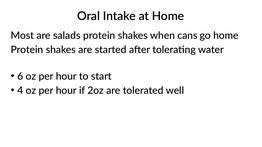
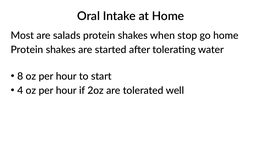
cans: cans -> stop
6: 6 -> 8
